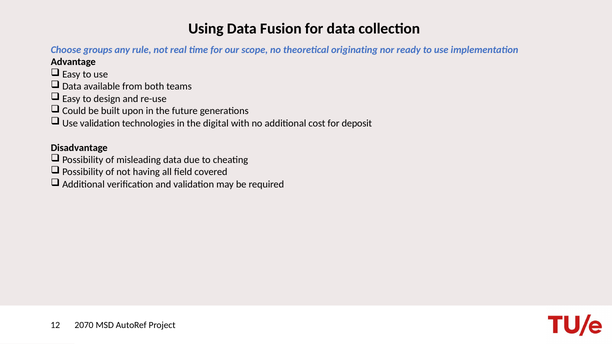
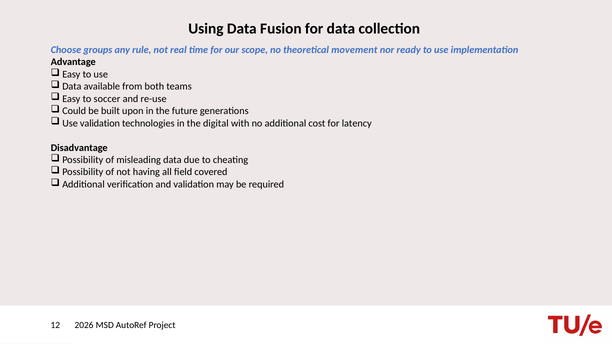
originating: originating -> movement
design: design -> soccer
deposit: deposit -> latency
2070: 2070 -> 2026
